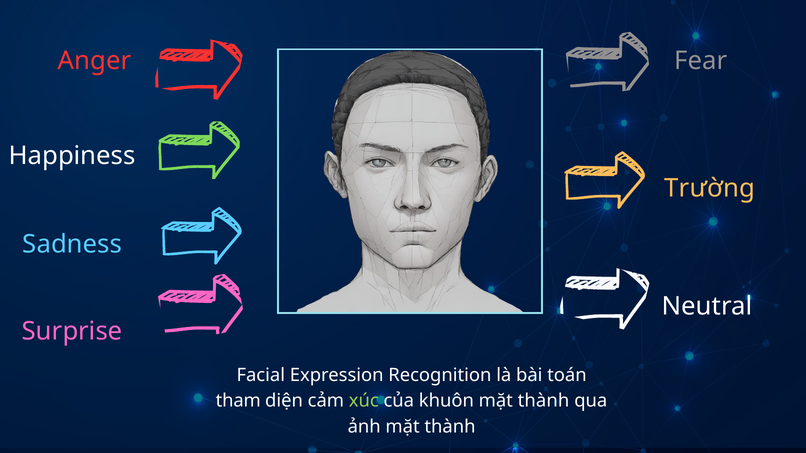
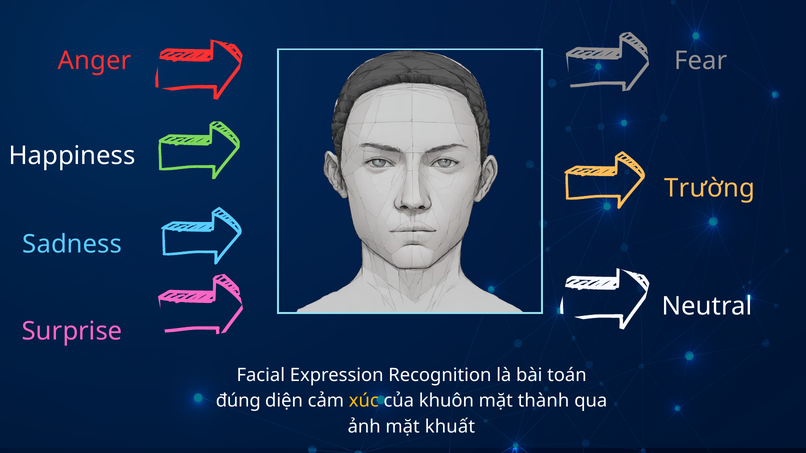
tham: tham -> đúng
xúc colour: light green -> yellow
ảnh mặt thành: thành -> khuất
